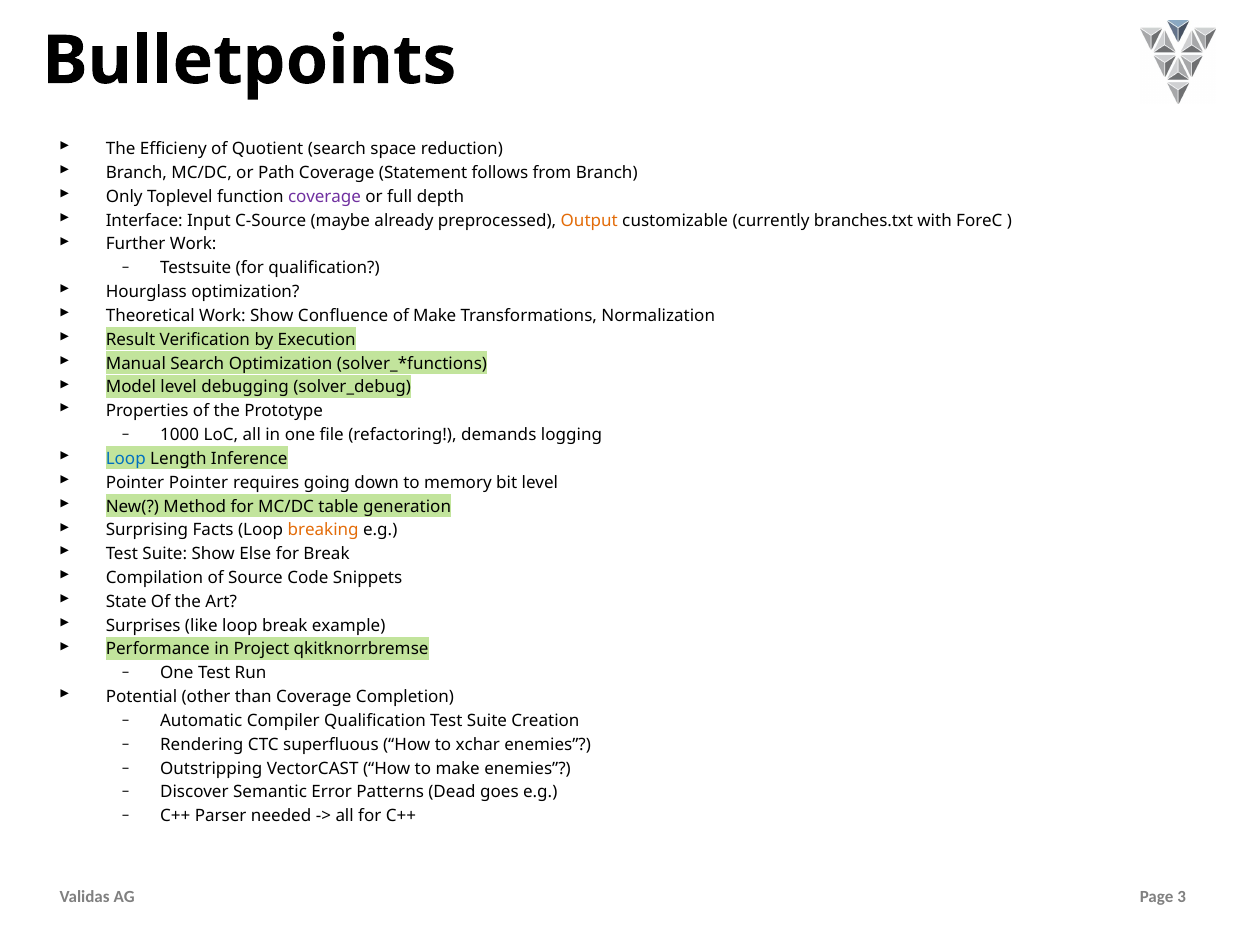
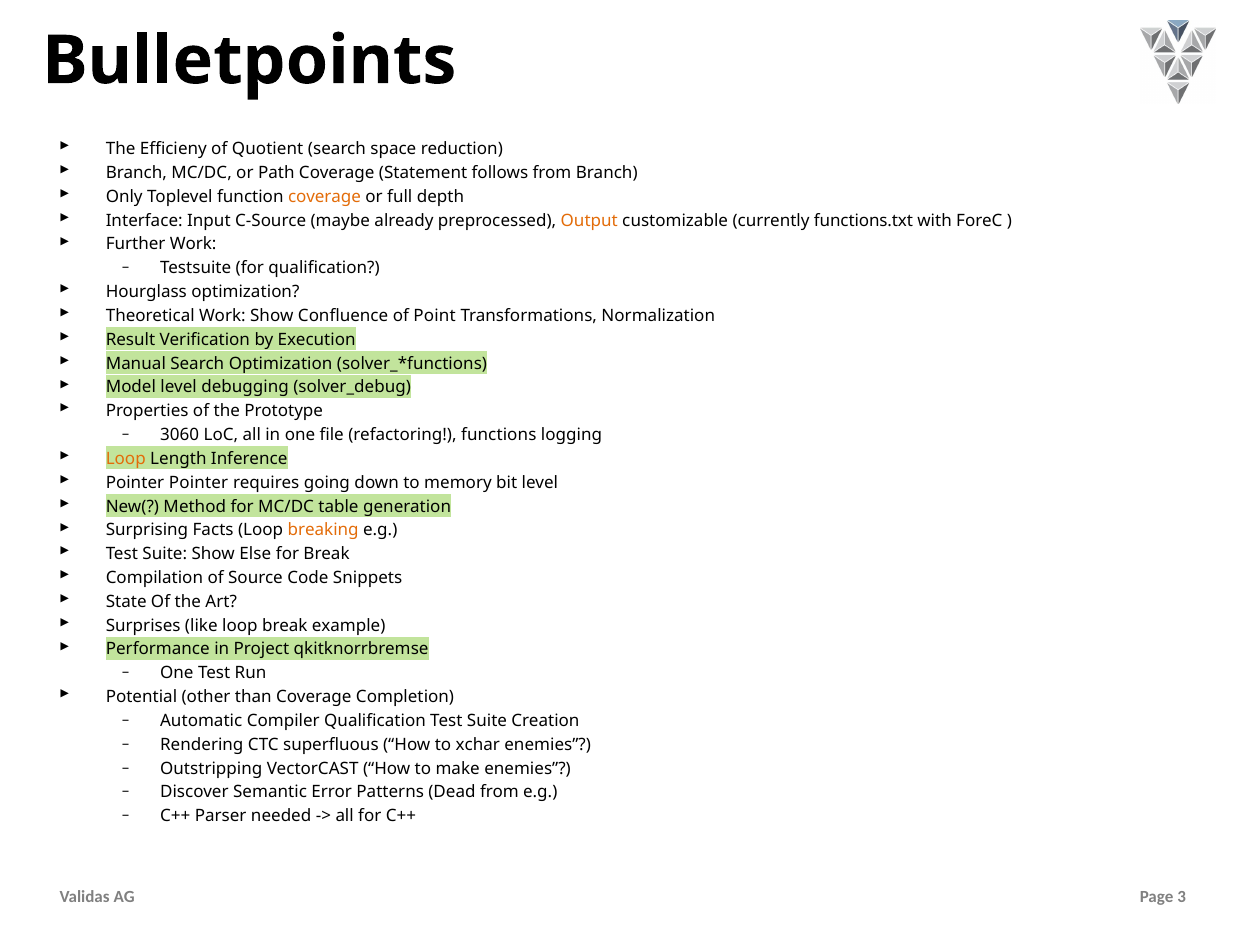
coverage at (325, 197) colour: purple -> orange
branches.txt: branches.txt -> functions.txt
of Make: Make -> Point
1000: 1000 -> 3060
demands: demands -> functions
Loop at (126, 459) colour: blue -> orange
Dead goes: goes -> from
